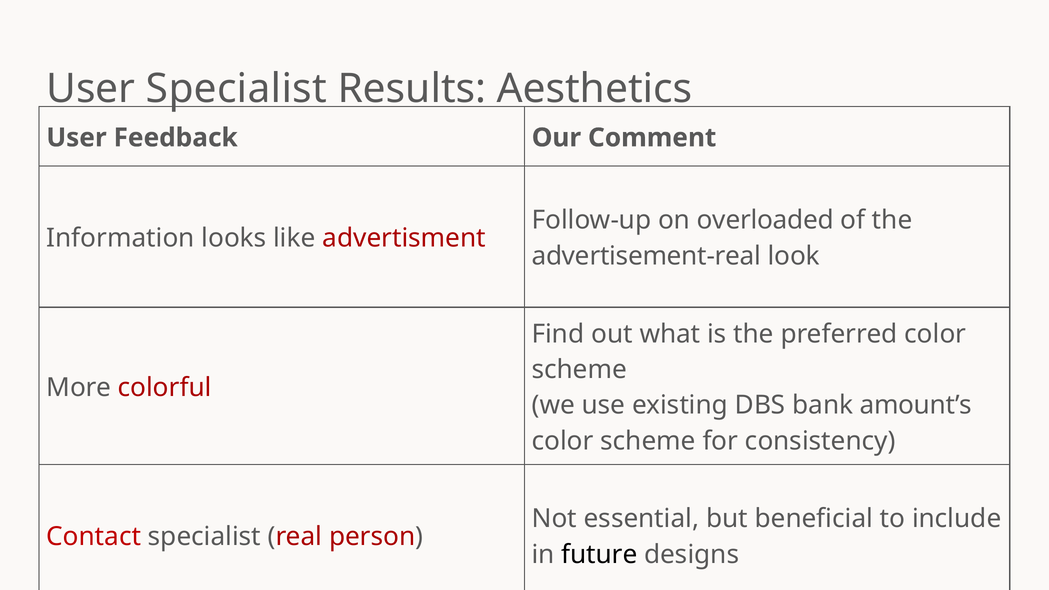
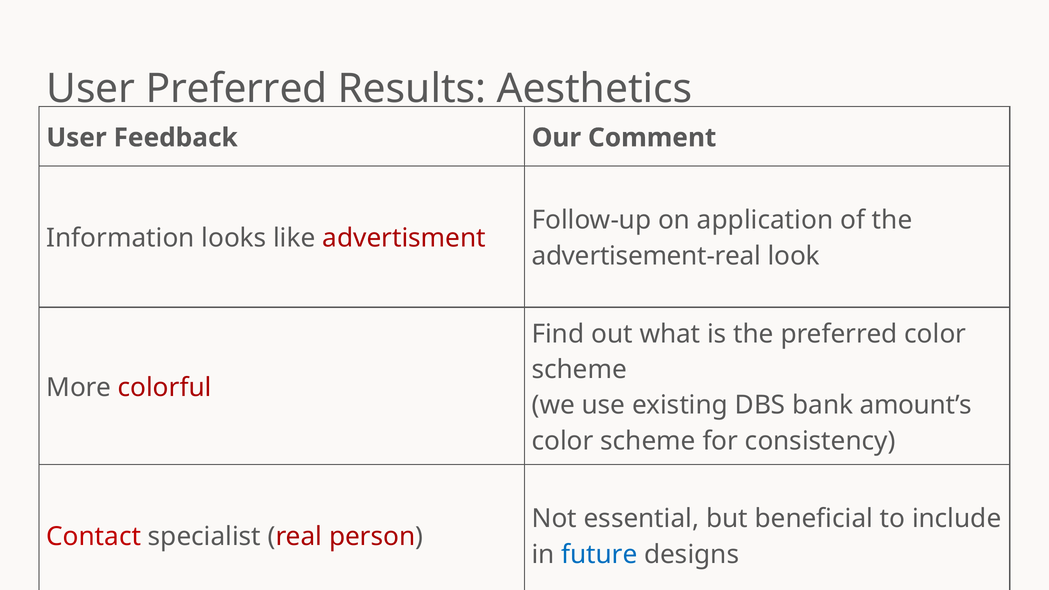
User Specialist: Specialist -> Preferred
overloaded: overloaded -> application
future colour: black -> blue
